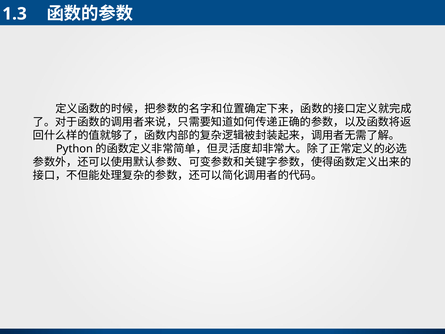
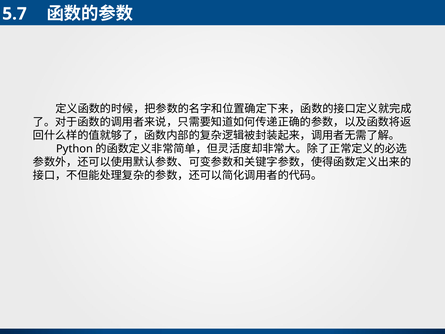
1.3: 1.3 -> 5.7
